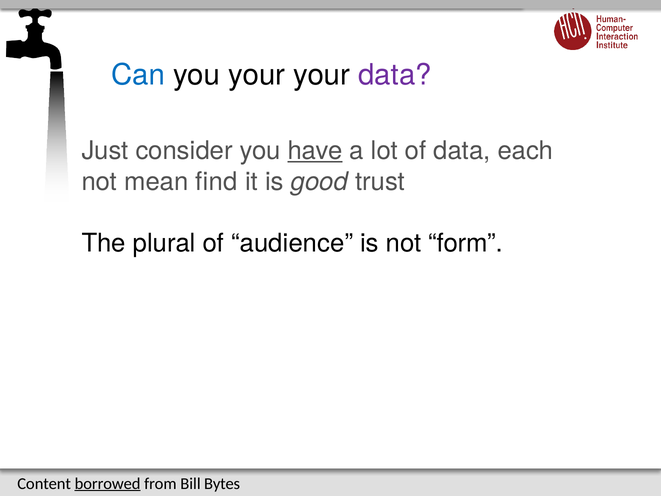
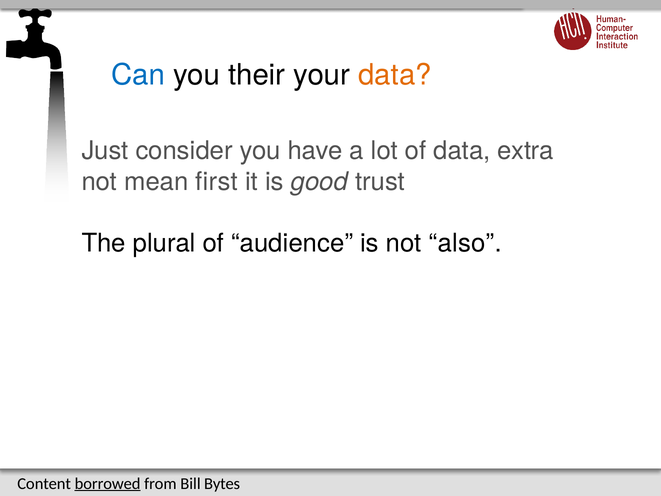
you your: your -> their
data at (395, 75) colour: purple -> orange
have underline: present -> none
each: each -> extra
find: find -> first
form: form -> also
